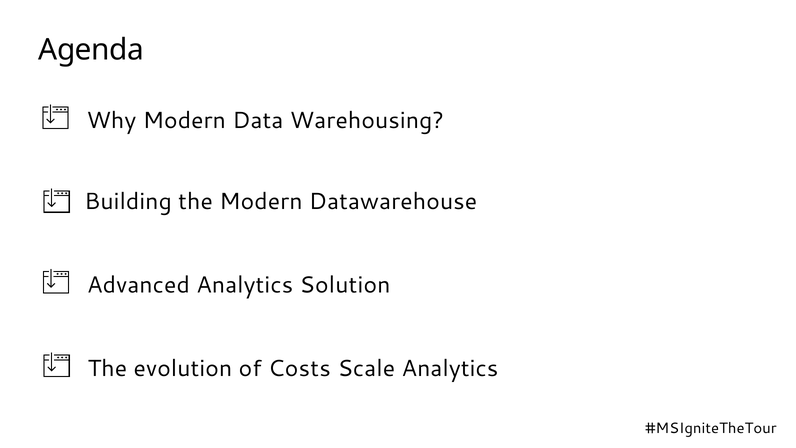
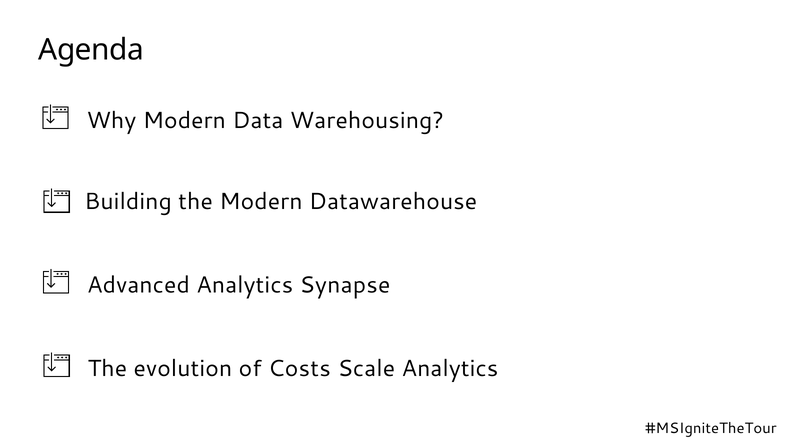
Solution: Solution -> Synapse
